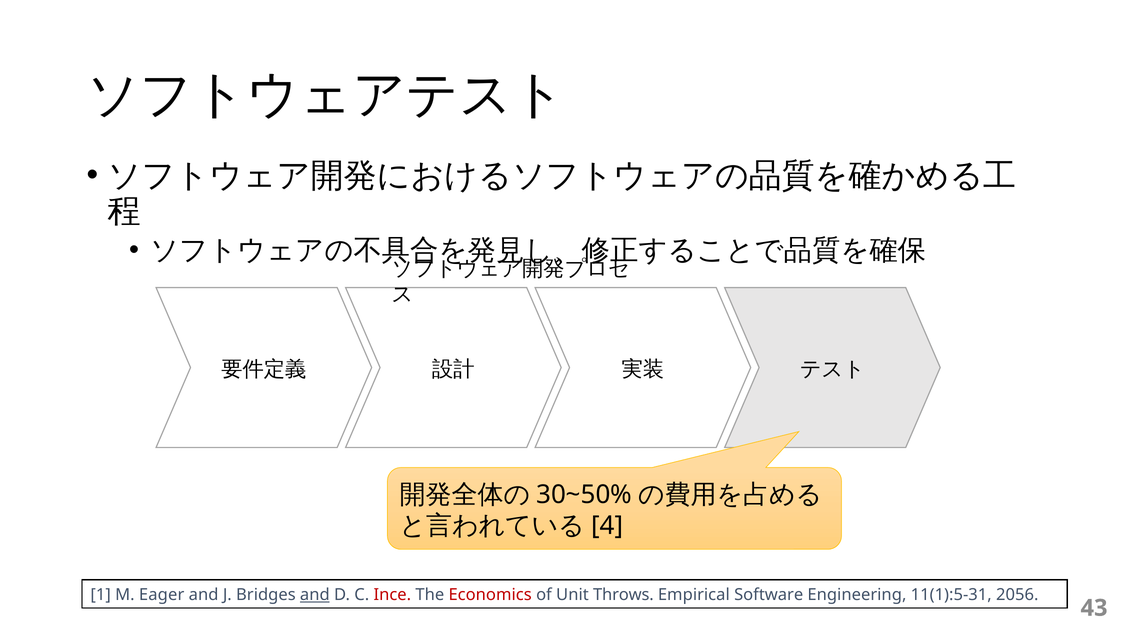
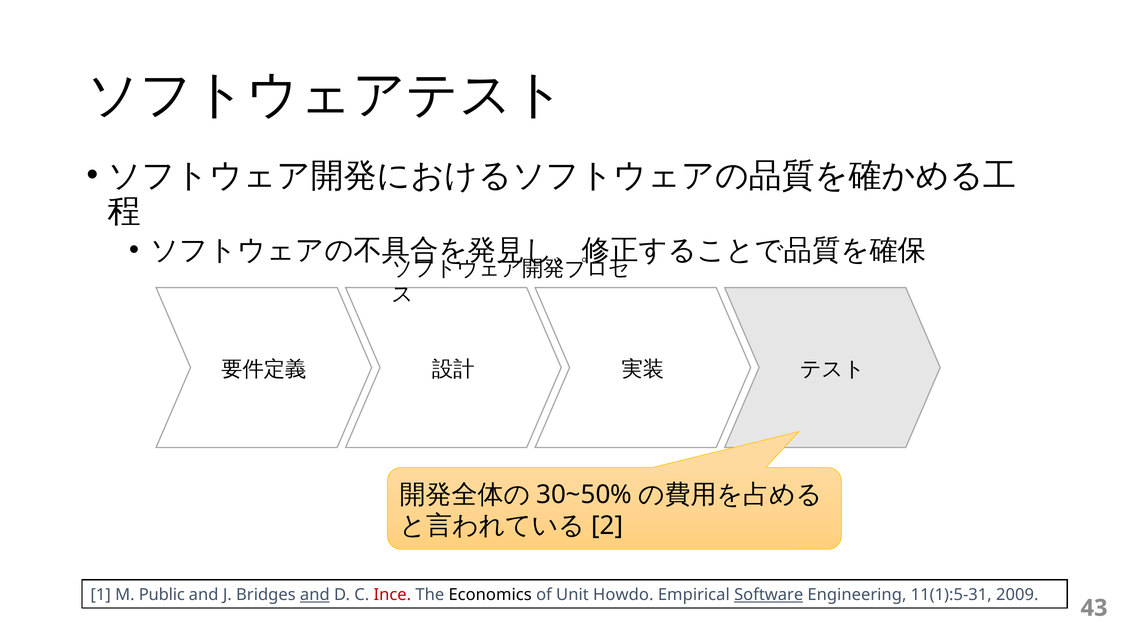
4: 4 -> 2
Eager: Eager -> Public
Economics colour: red -> black
Throws: Throws -> Howdo
Software underline: none -> present
2056: 2056 -> 2009
